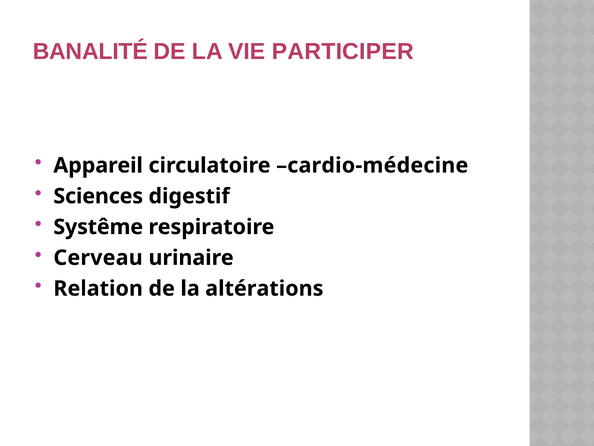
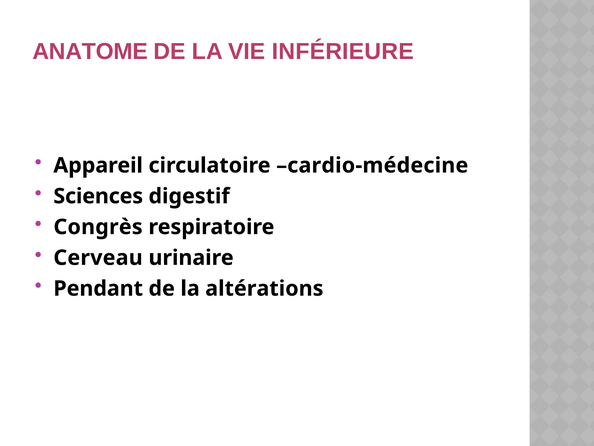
BANALITÉ: BANALITÉ -> ANATOME
PARTICIPER: PARTICIPER -> INFÉRIEURE
Systême: Systême -> Congrès
Relation: Relation -> Pendant
